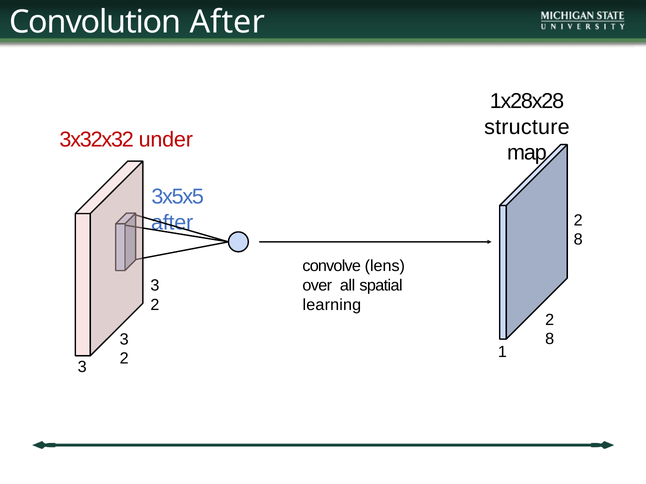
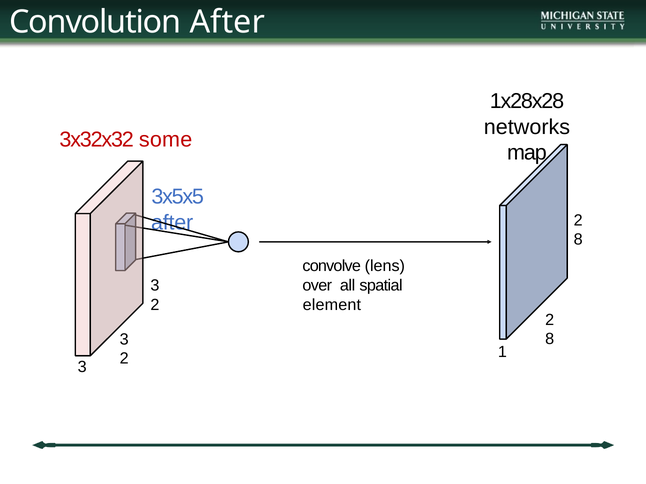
structure: structure -> networks
under: under -> some
learning: learning -> element
